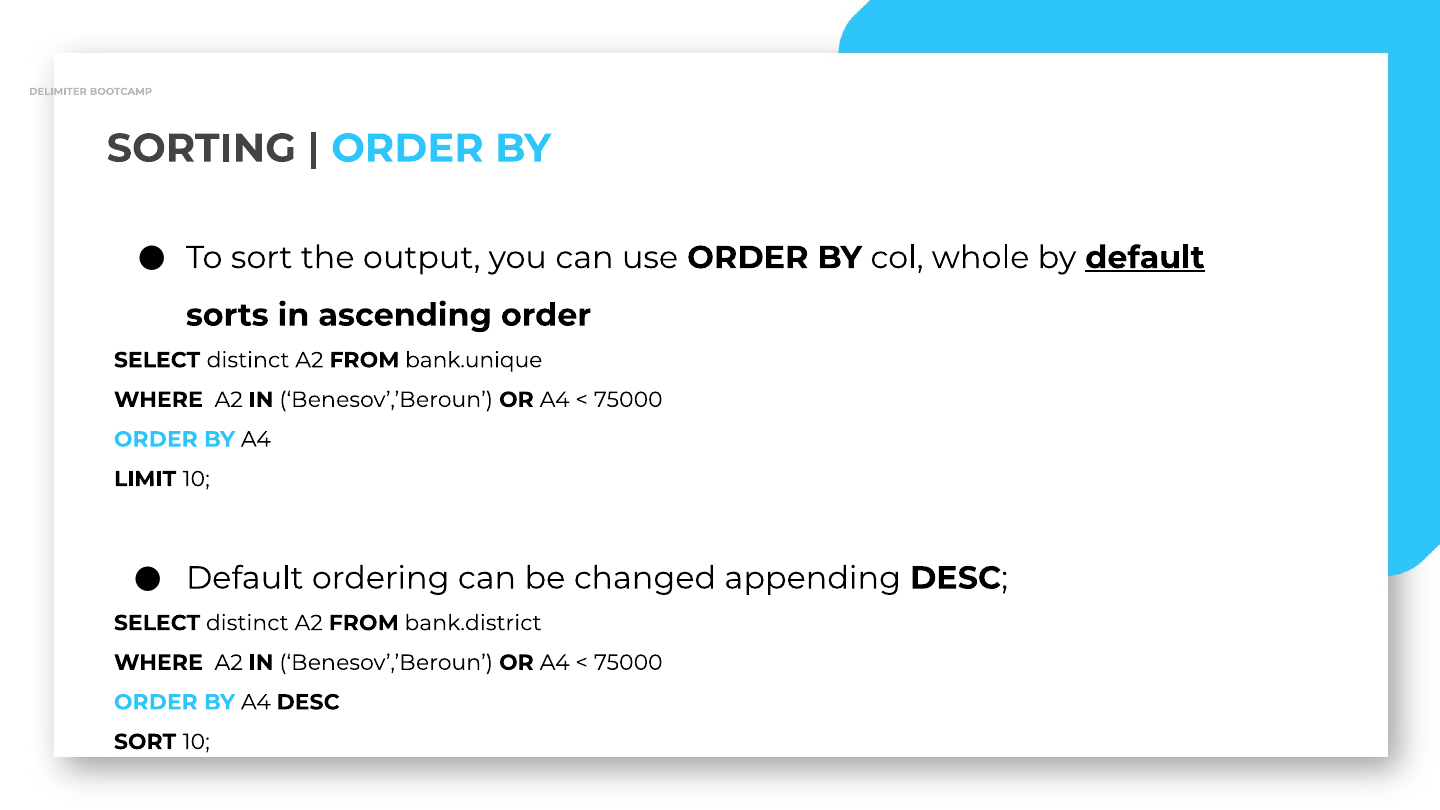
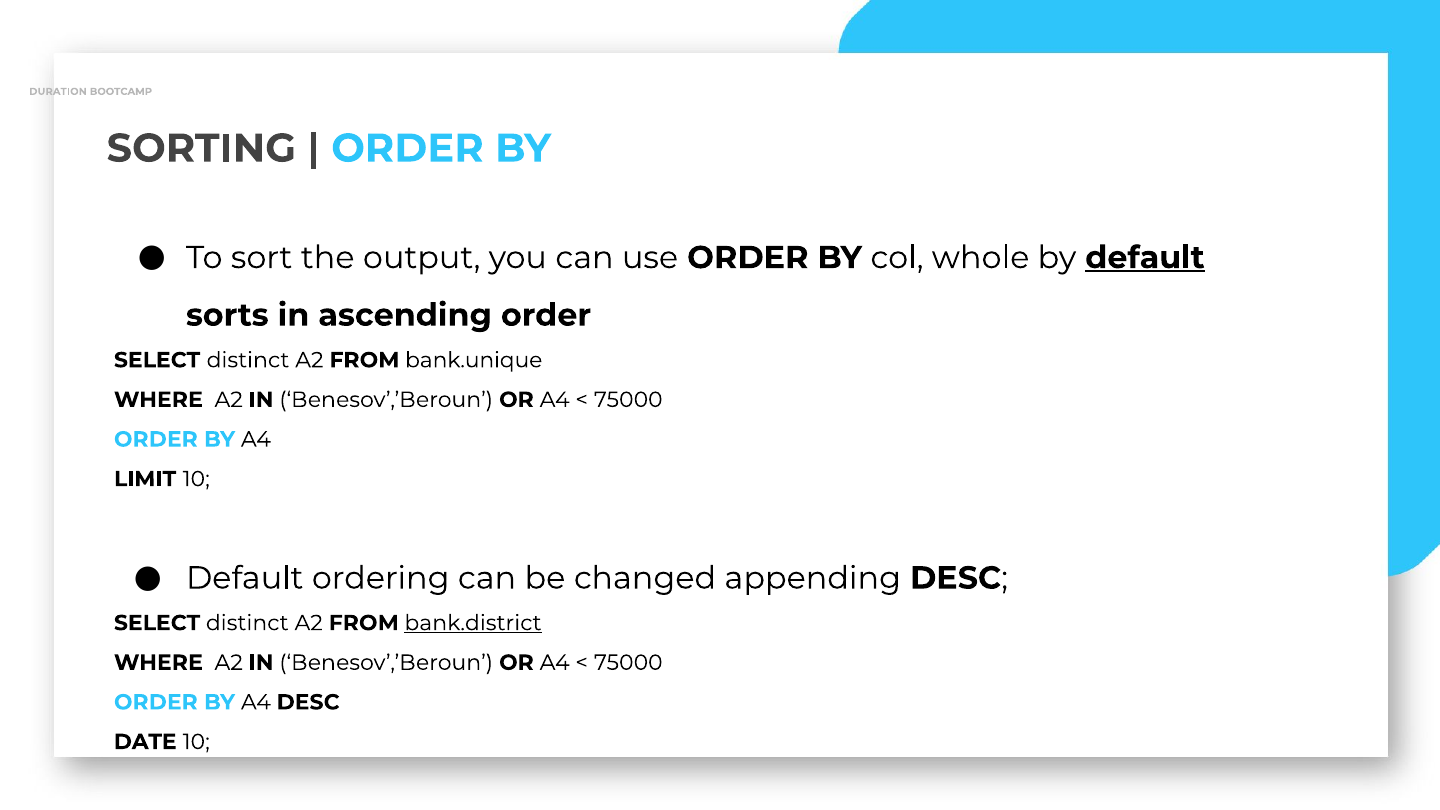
DELIMITER: DELIMITER -> DURATION
bank.district underline: none -> present
SORT at (145, 742): SORT -> DATE
